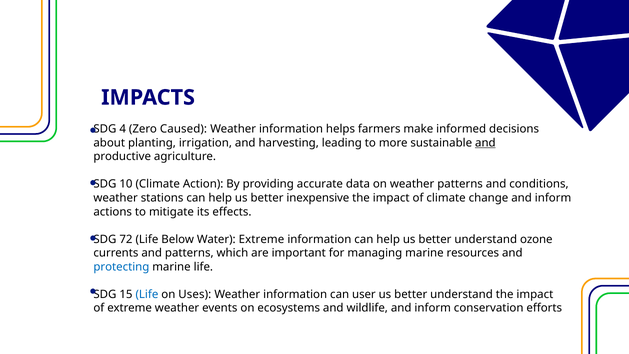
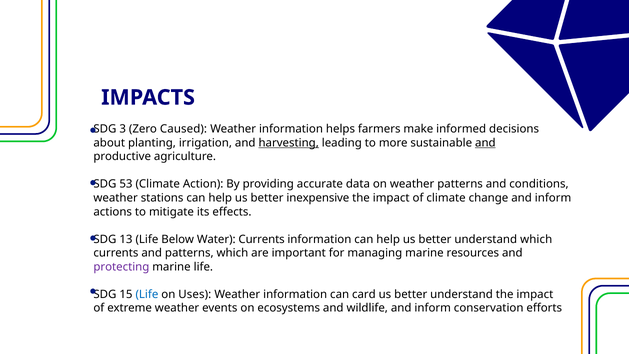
4: 4 -> 3
harvesting underline: none -> present
10: 10 -> 53
72: 72 -> 13
Water Extreme: Extreme -> Currents
understand ozone: ozone -> which
protecting colour: blue -> purple
user: user -> card
